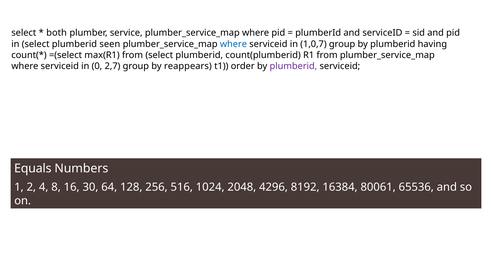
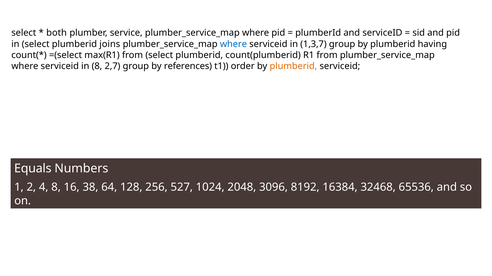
seen: seen -> joins
1,0,7: 1,0,7 -> 1,3,7
in 0: 0 -> 8
reappears: reappears -> references
plumberid at (293, 66) colour: purple -> orange
30: 30 -> 38
516: 516 -> 527
4296: 4296 -> 3096
80061: 80061 -> 32468
